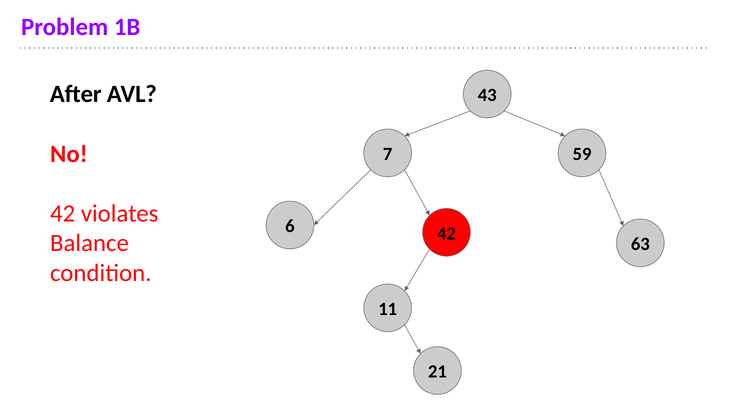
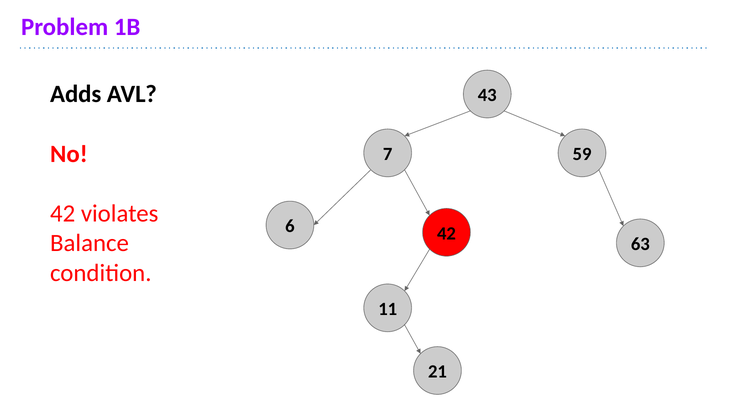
After: After -> Adds
